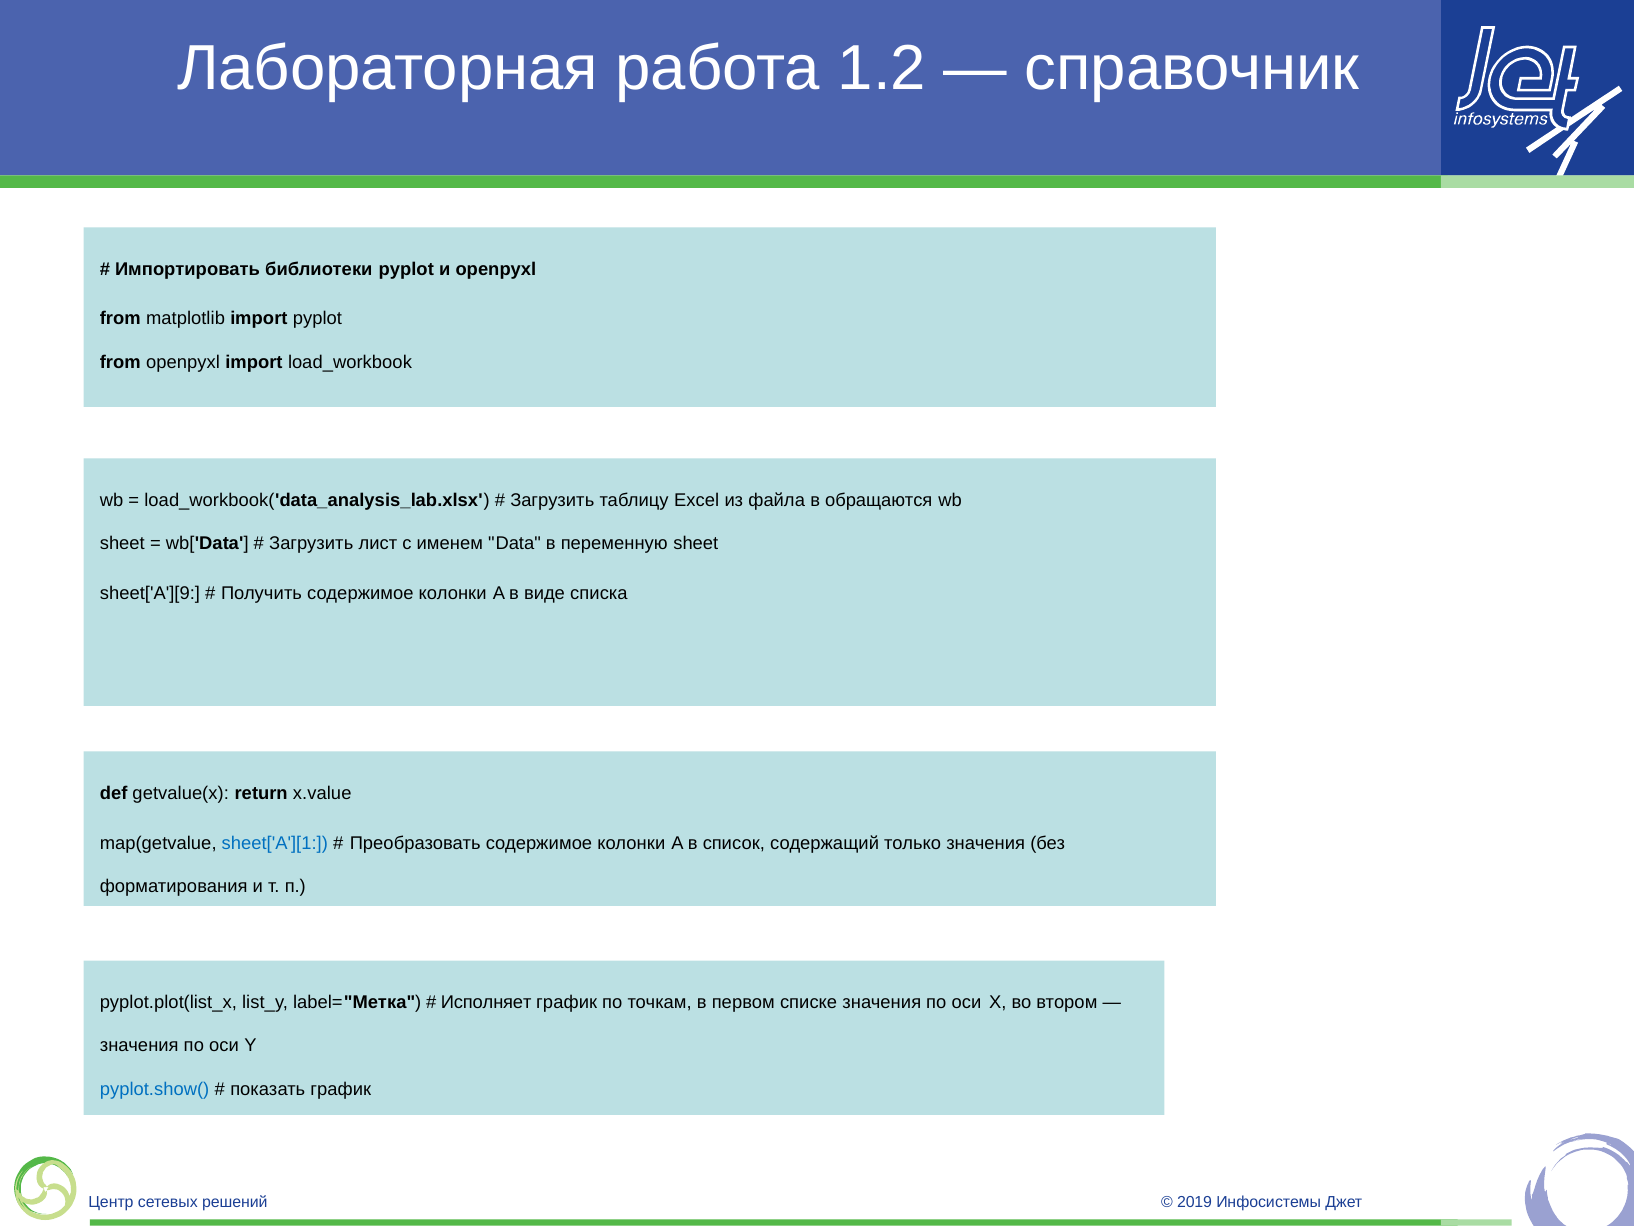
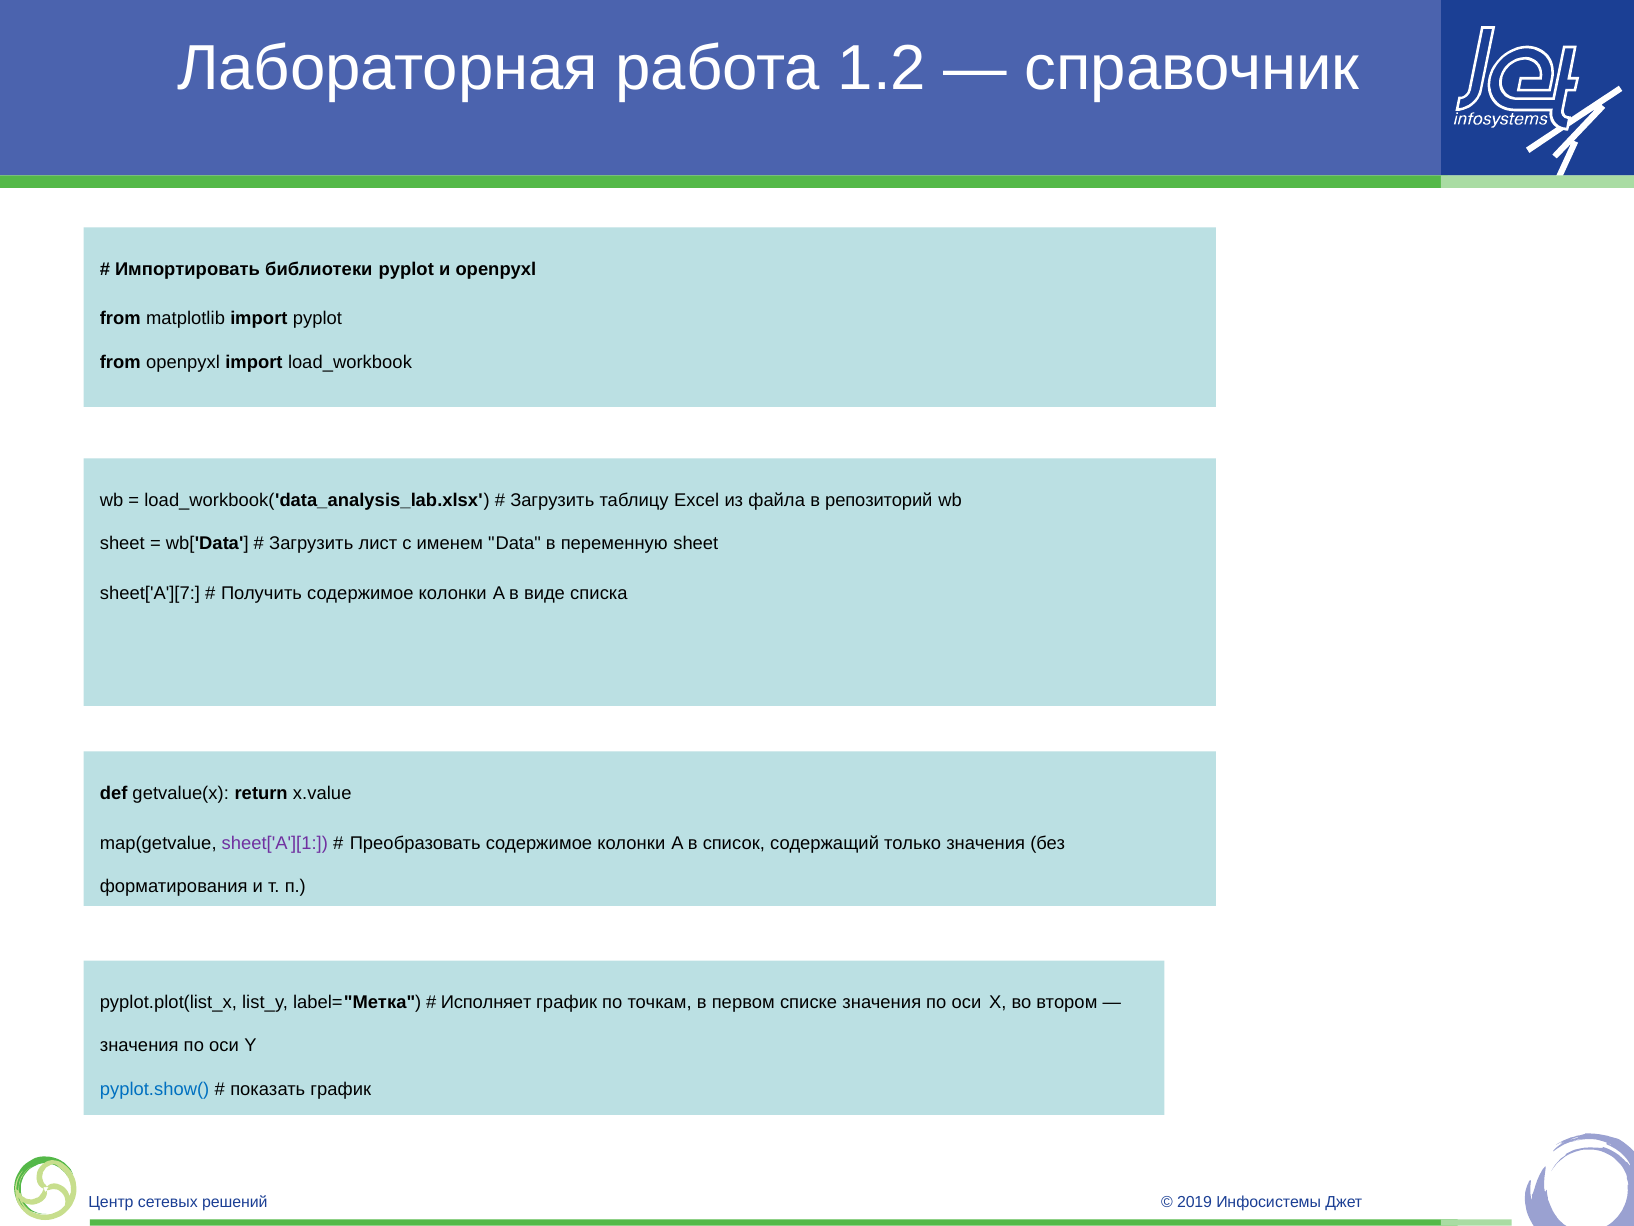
обращаются: обращаются -> репозиторий
sheet['A'][9: sheet['A'][9 -> sheet['A'][7
sheet['A'][1 colour: blue -> purple
